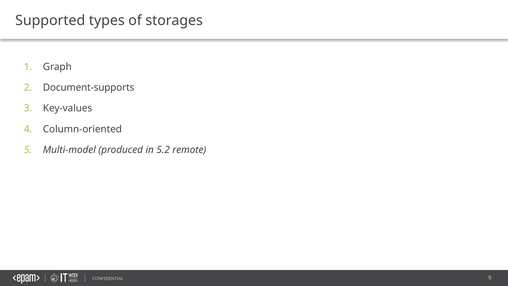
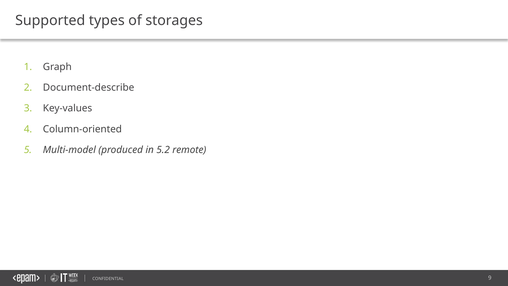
Document-supports: Document-supports -> Document-describe
